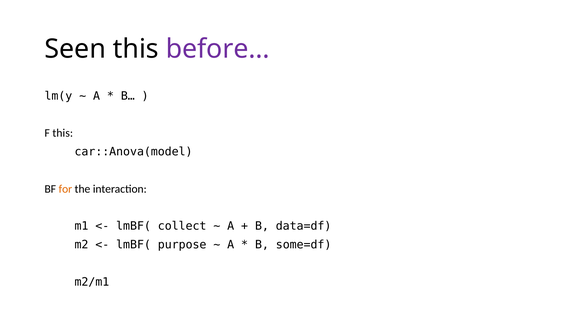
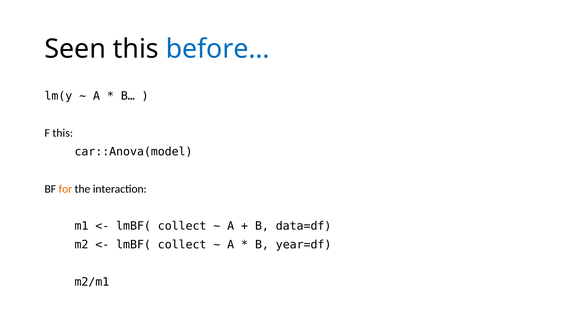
before… colour: purple -> blue
purpose at (182, 244): purpose -> collect
some=df: some=df -> year=df
